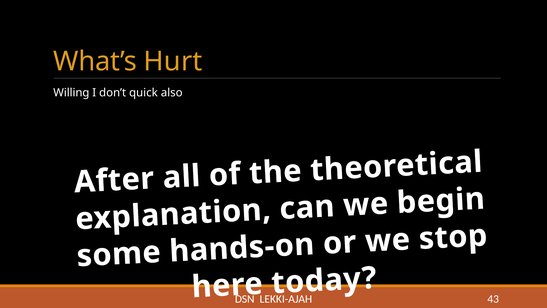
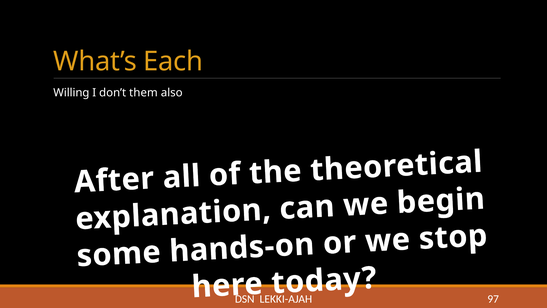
Hurt: Hurt -> Each
quick: quick -> them
43: 43 -> 97
